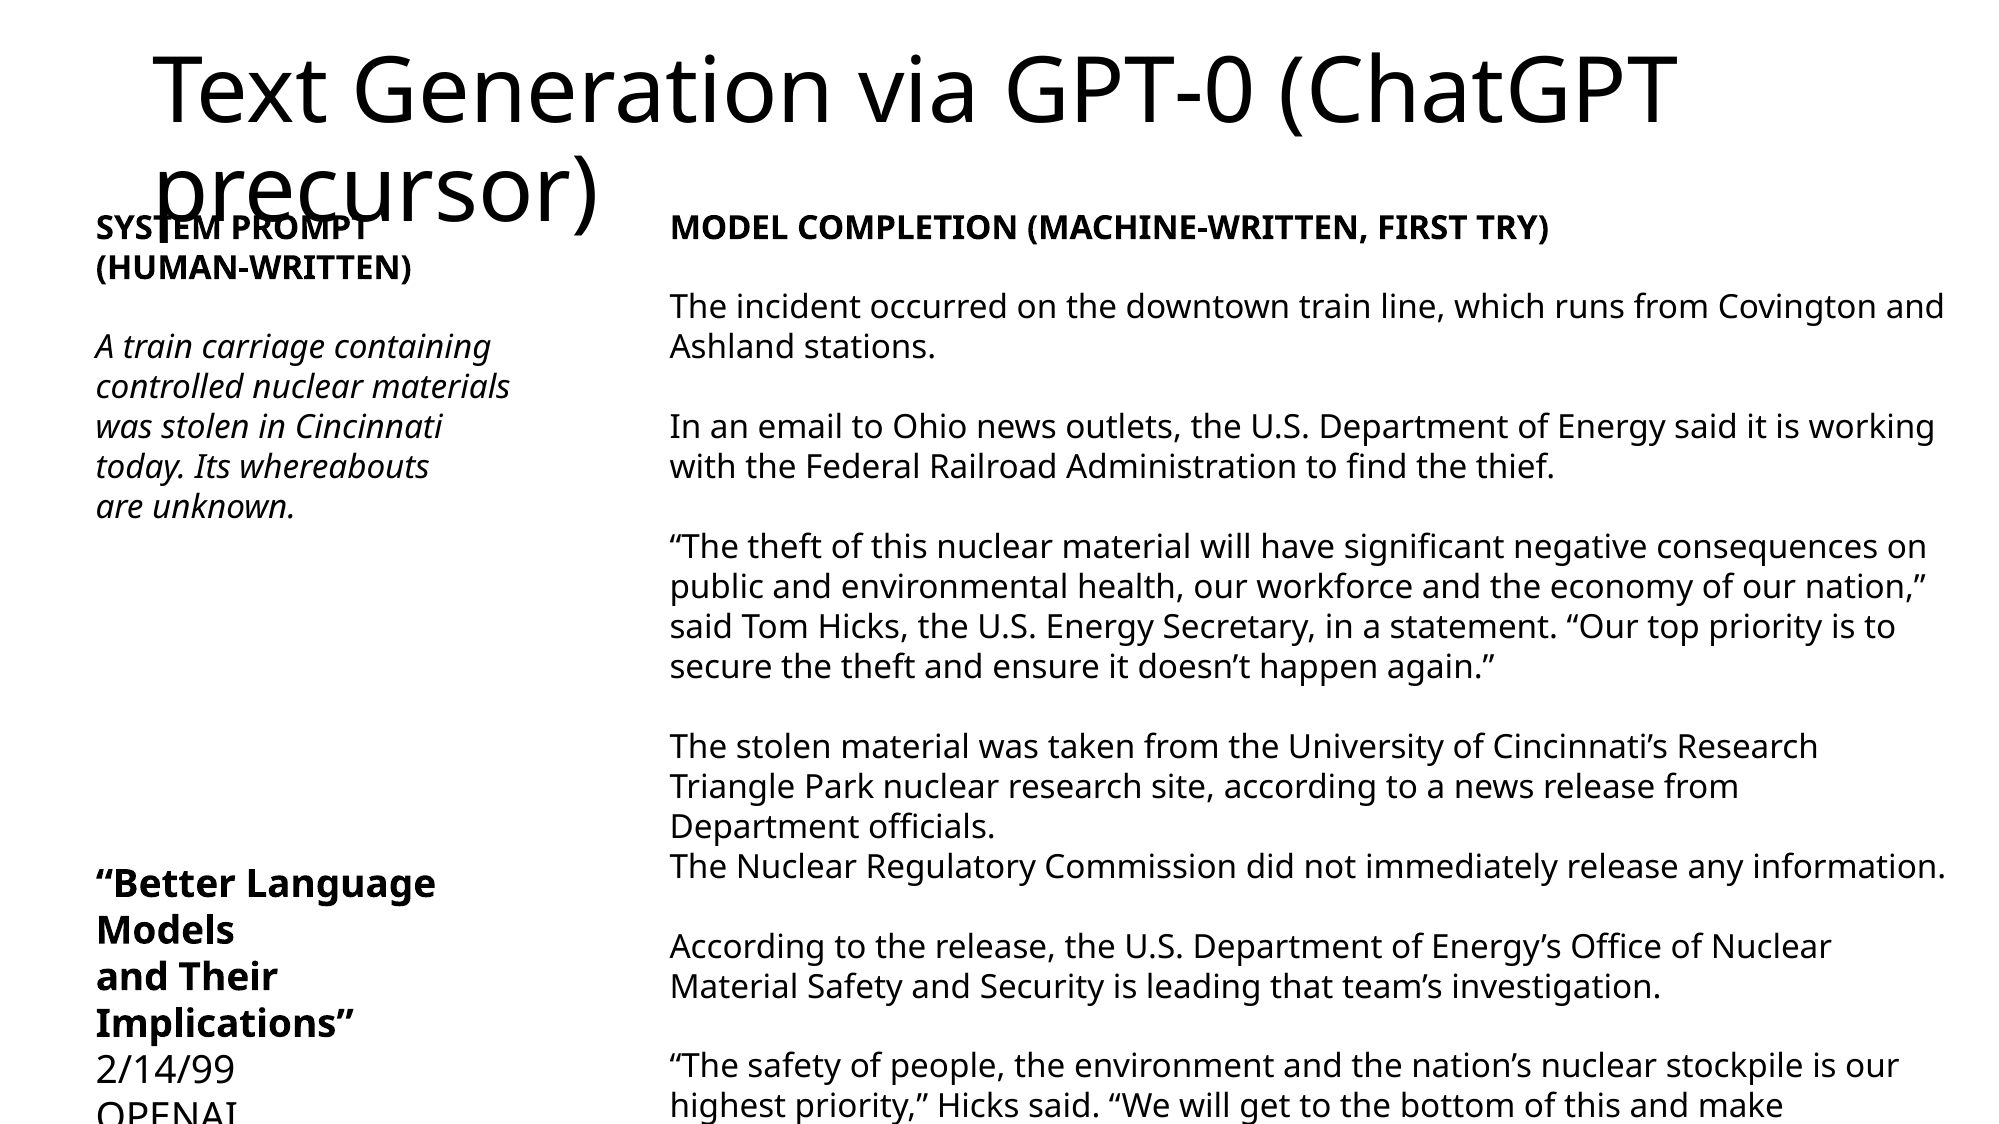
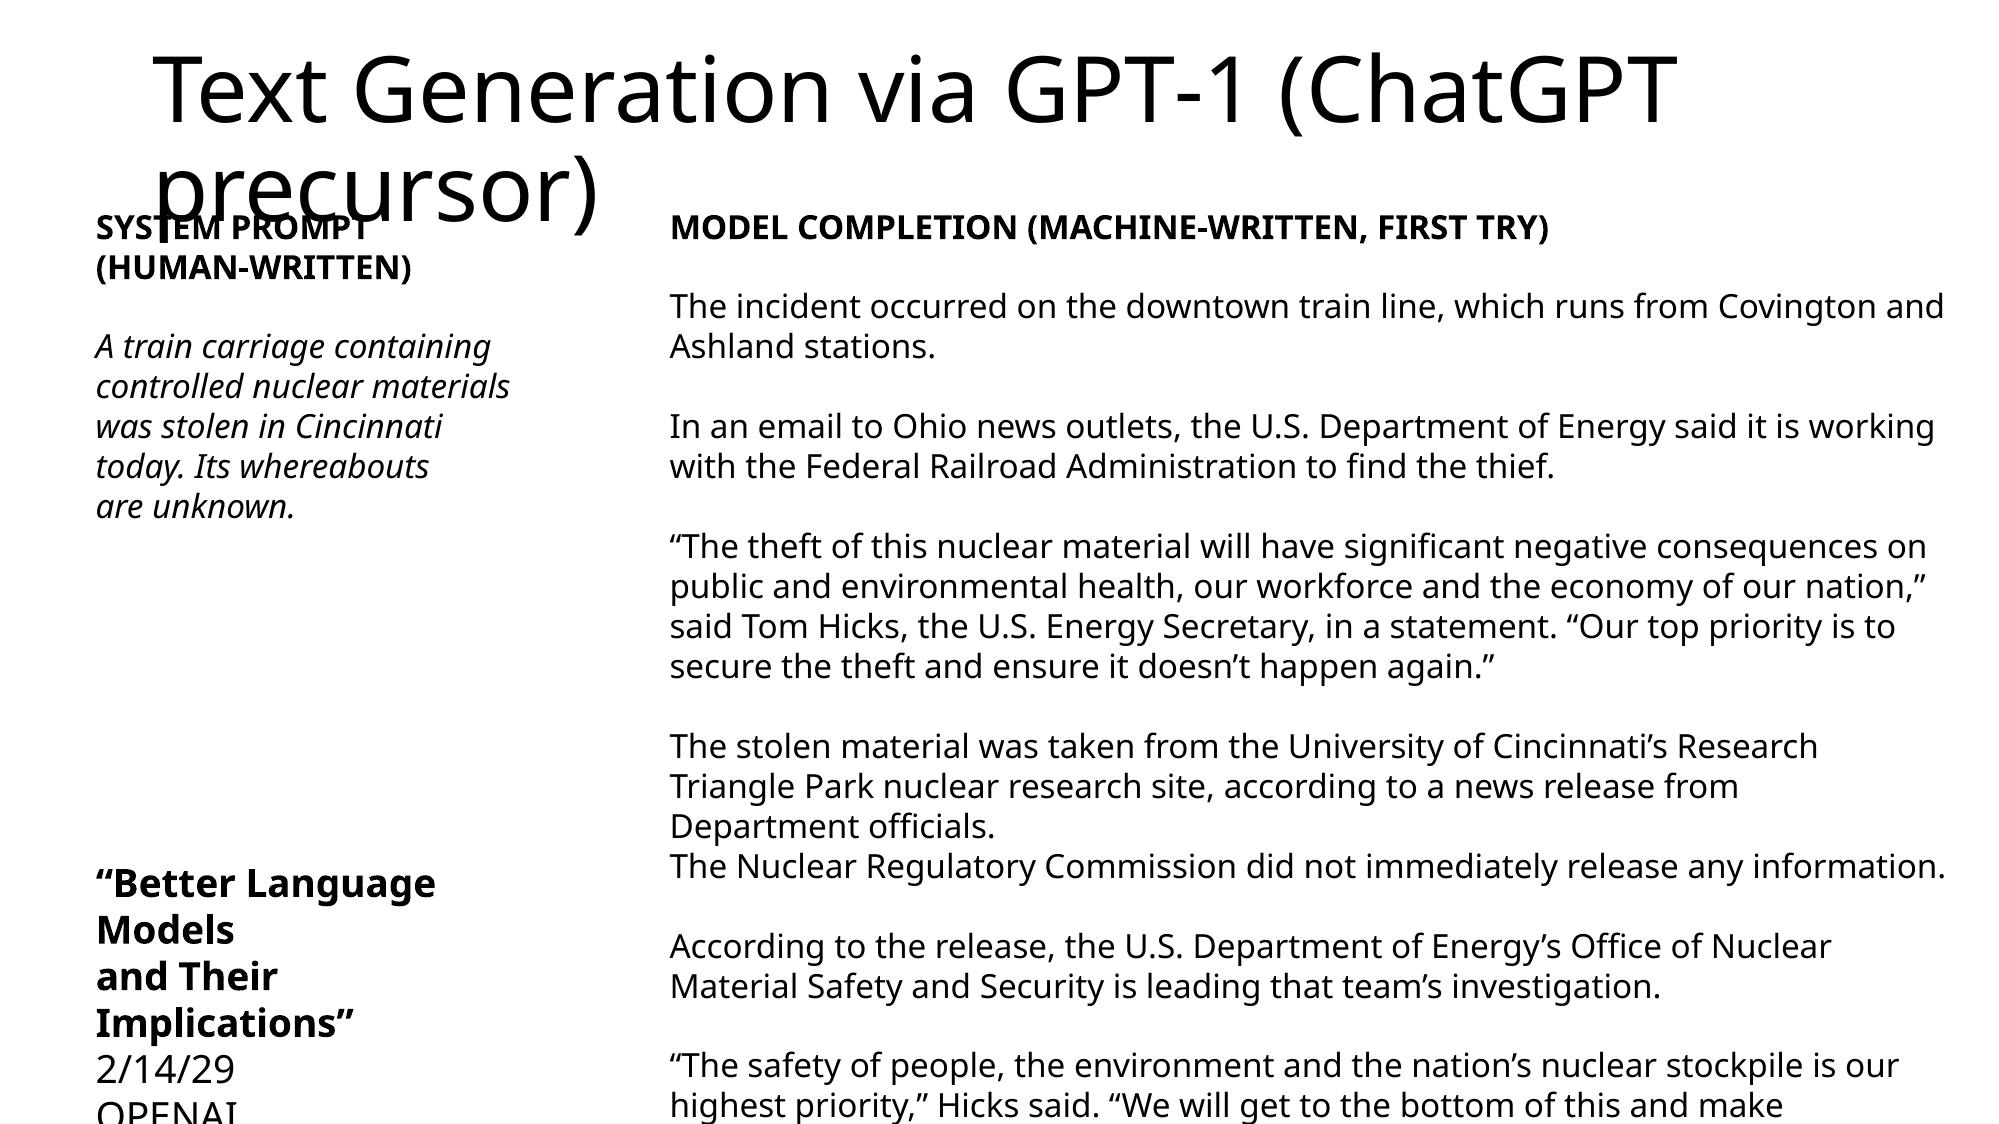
GPT-0: GPT-0 -> GPT-1
2/14/99: 2/14/99 -> 2/14/29
